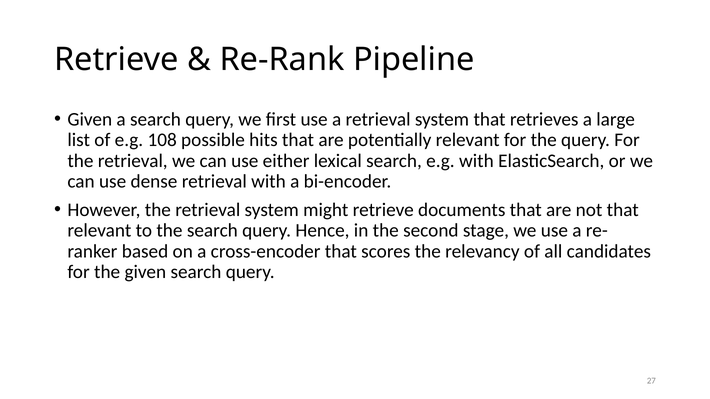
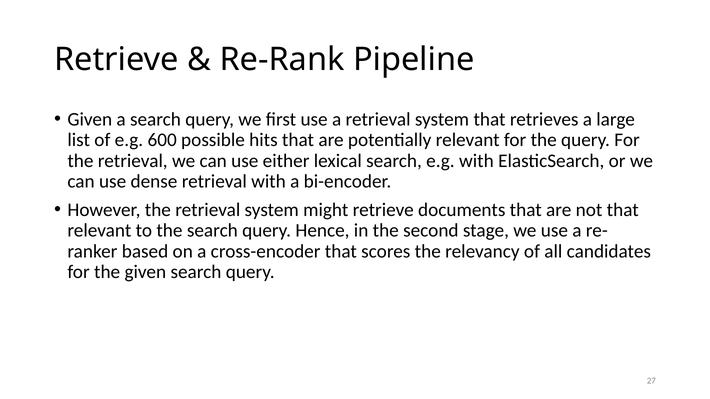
108: 108 -> 600
